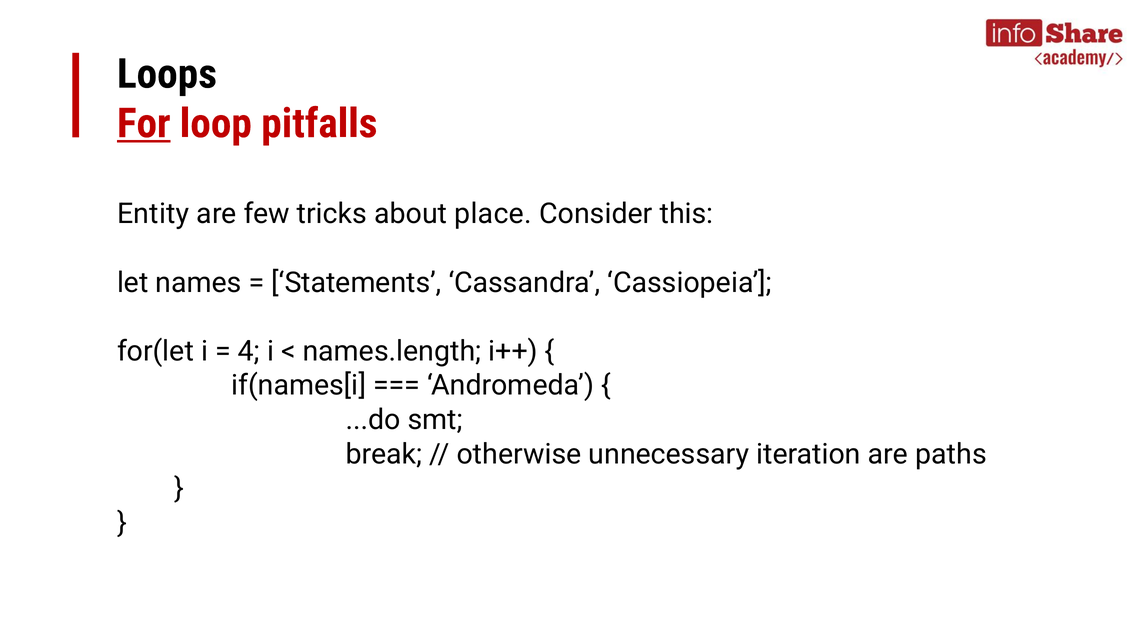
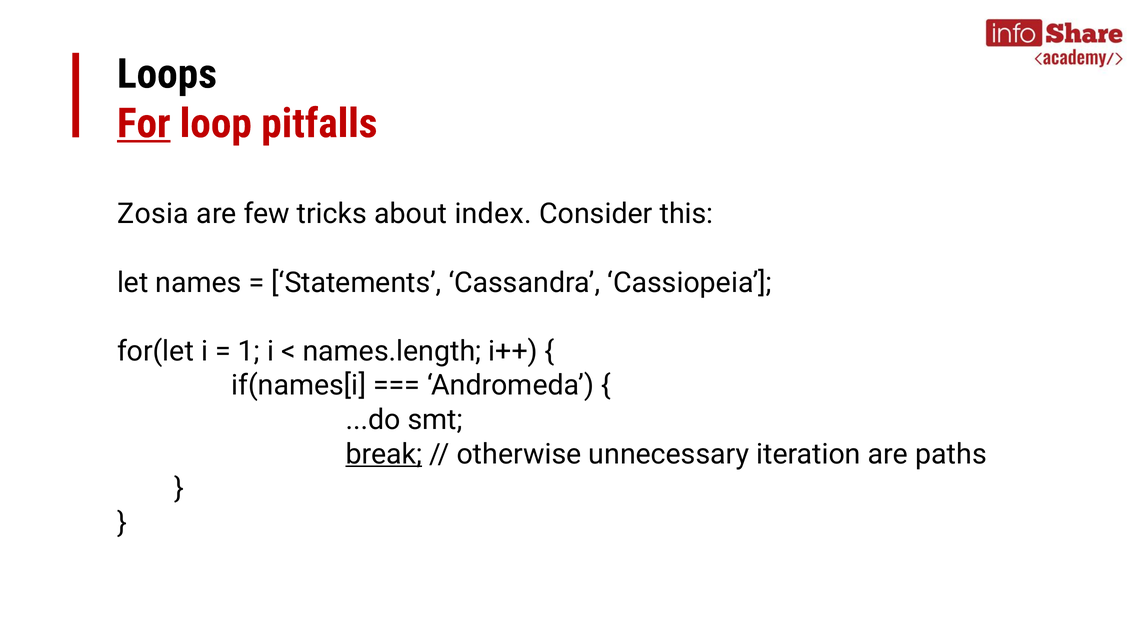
Entity: Entity -> Zosia
place: place -> index
4: 4 -> 1
break underline: none -> present
